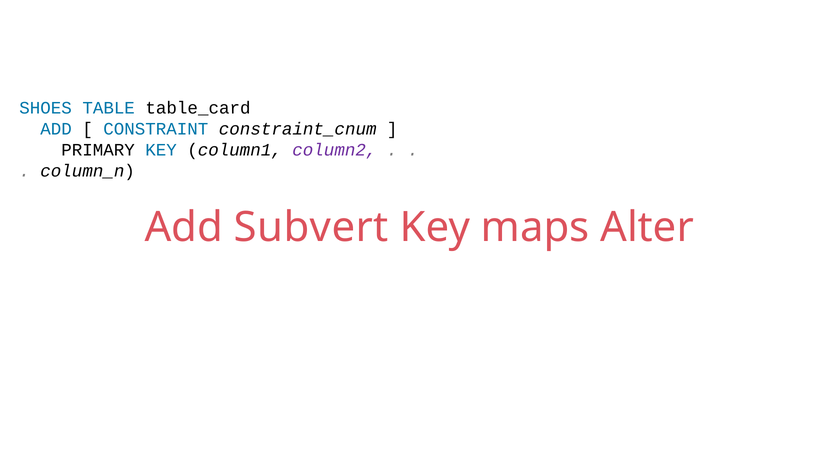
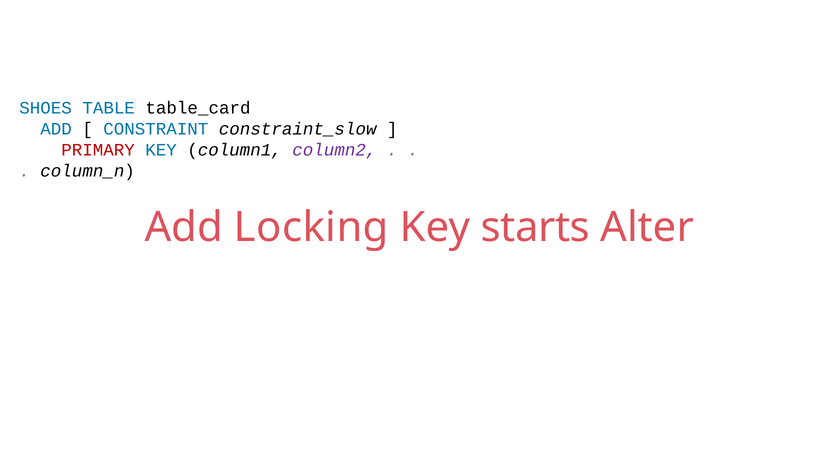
constraint_cnum: constraint_cnum -> constraint_slow
PRIMARY colour: black -> red
Subvert: Subvert -> Locking
maps: maps -> starts
